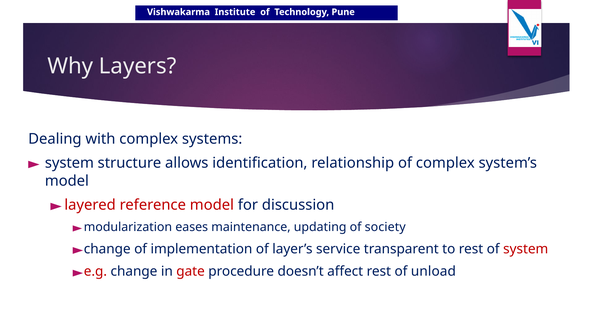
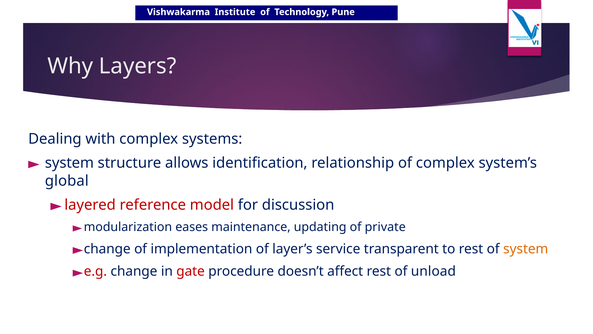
model at (67, 181): model -> global
society: society -> private
system at (526, 249) colour: red -> orange
